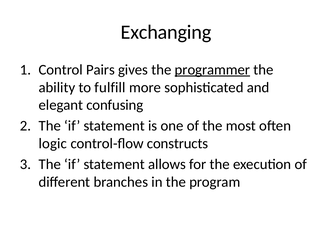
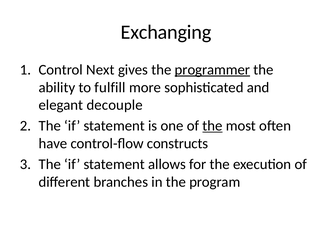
Pairs: Pairs -> Next
confusing: confusing -> decouple
the at (212, 126) underline: none -> present
logic: logic -> have
